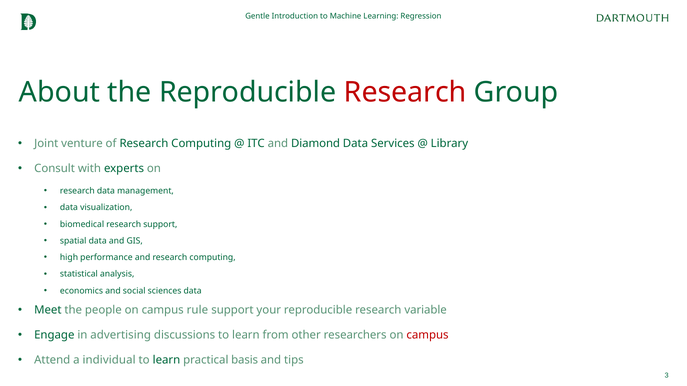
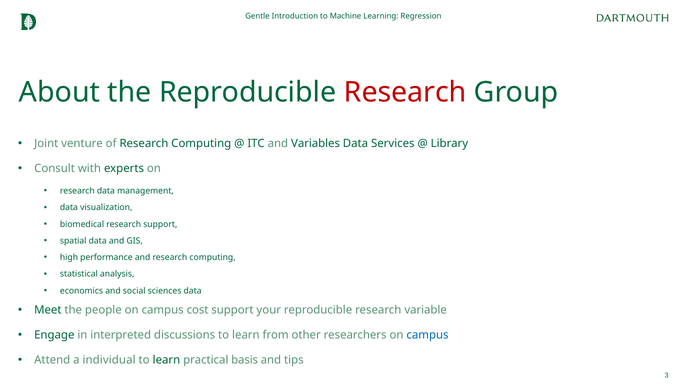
Diamond: Diamond -> Variables
rule: rule -> cost
advertising: advertising -> interpreted
campus at (428, 335) colour: red -> blue
